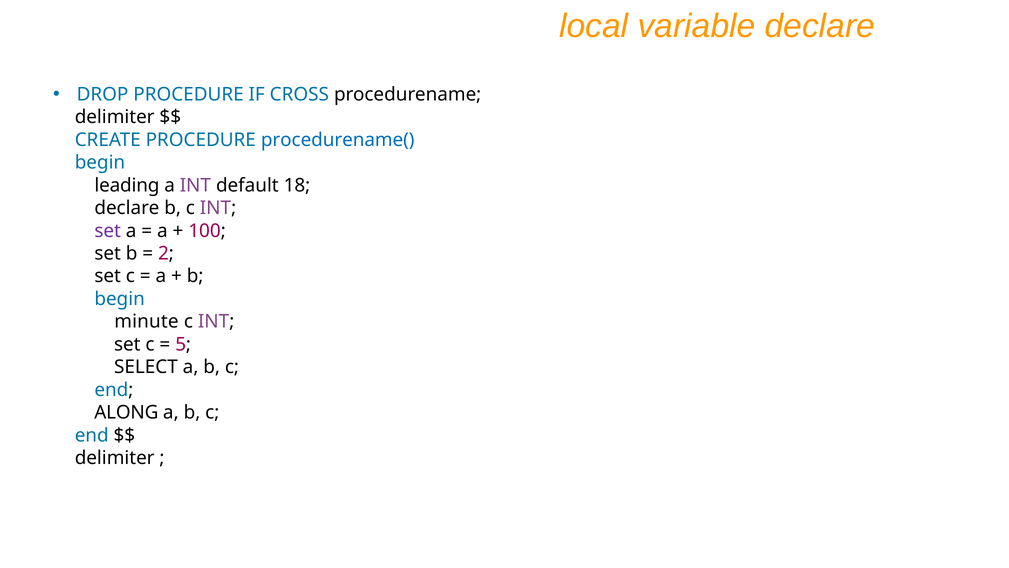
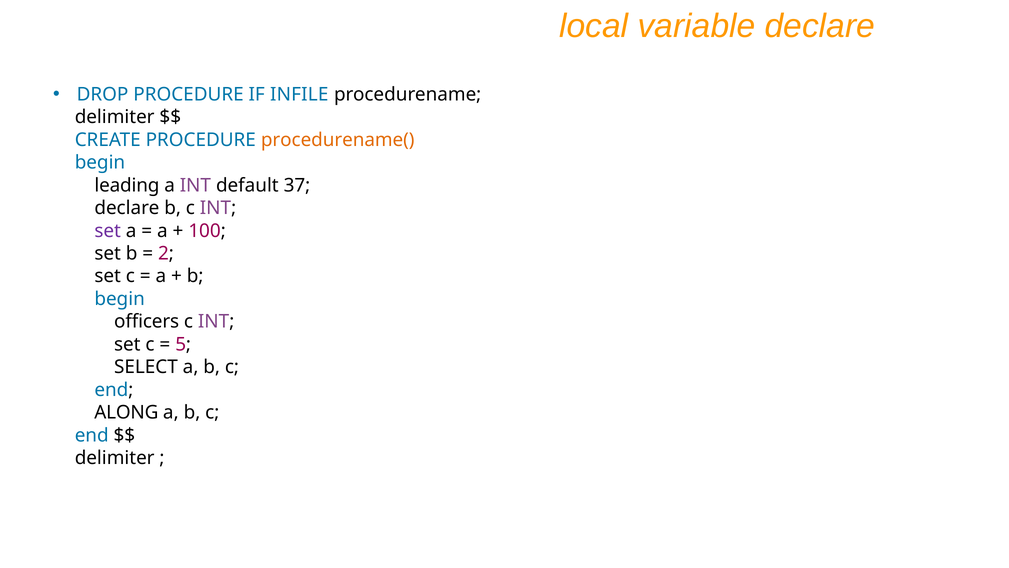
CROSS: CROSS -> INFILE
procedurename( colour: blue -> orange
18: 18 -> 37
minute: minute -> officers
